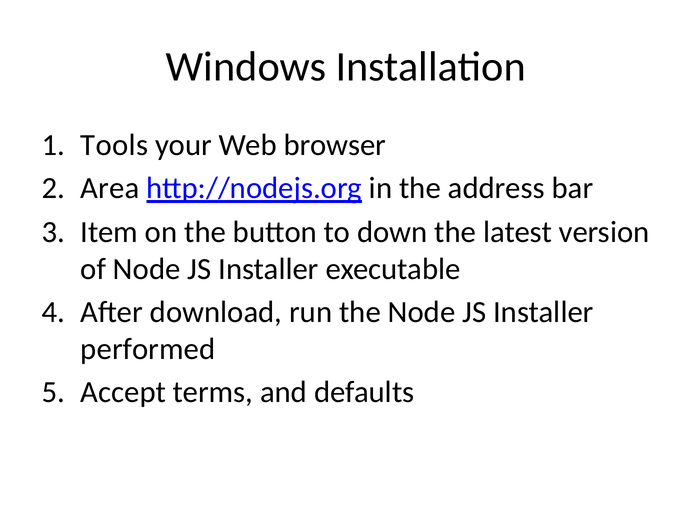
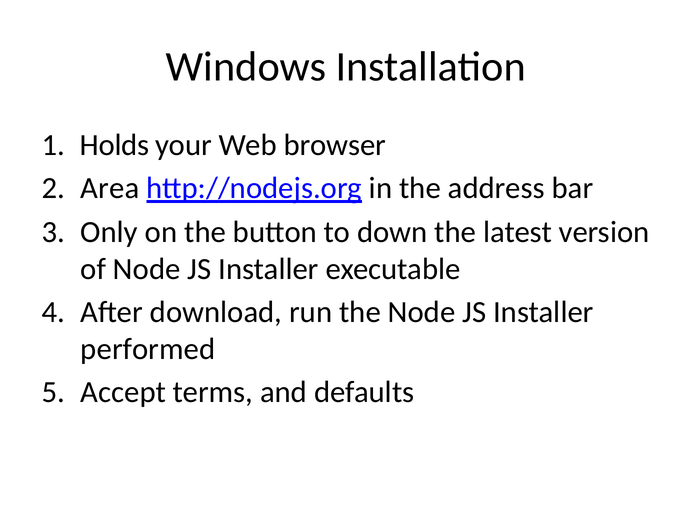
Tools: Tools -> Holds
Item: Item -> Only
